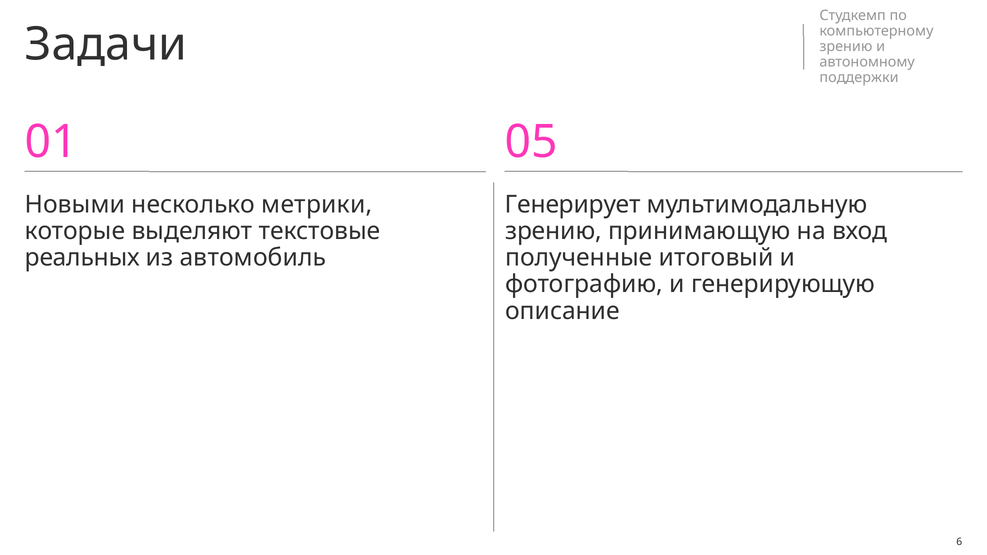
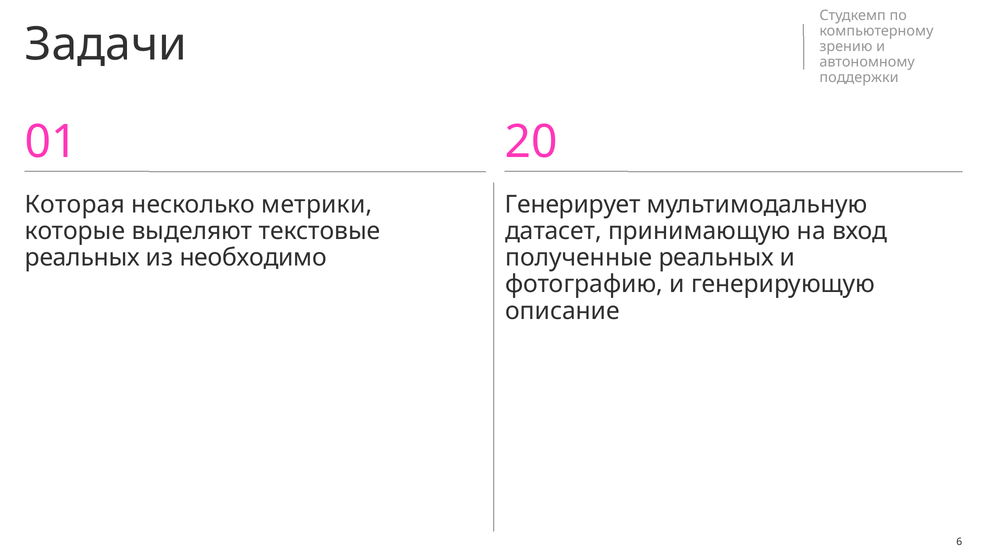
05: 05 -> 20
Новыми: Новыми -> Которая
зрению at (553, 231): зрению -> датасет
автомобиль: автомобиль -> необходимо
полученные итоговый: итоговый -> реальных
